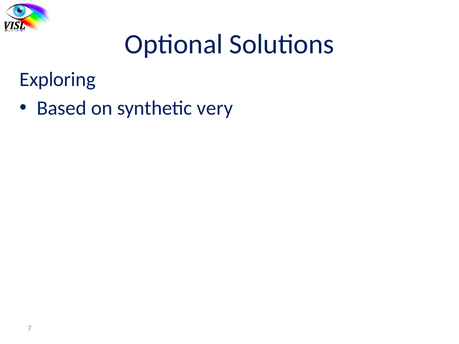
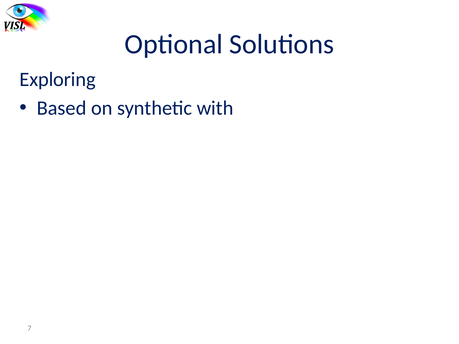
very: very -> with
